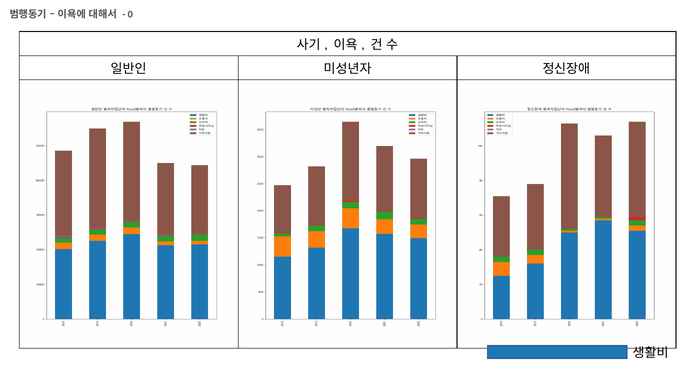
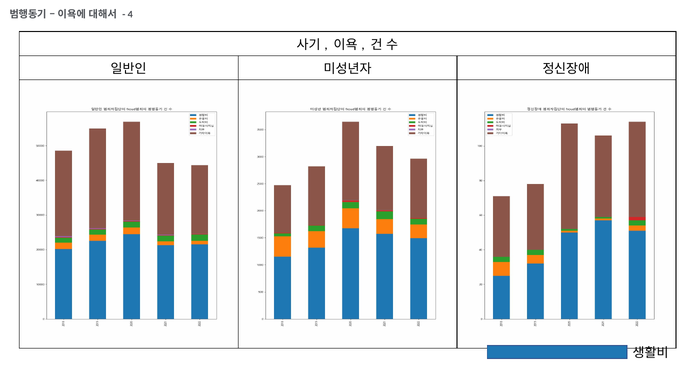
0: 0 -> 4
